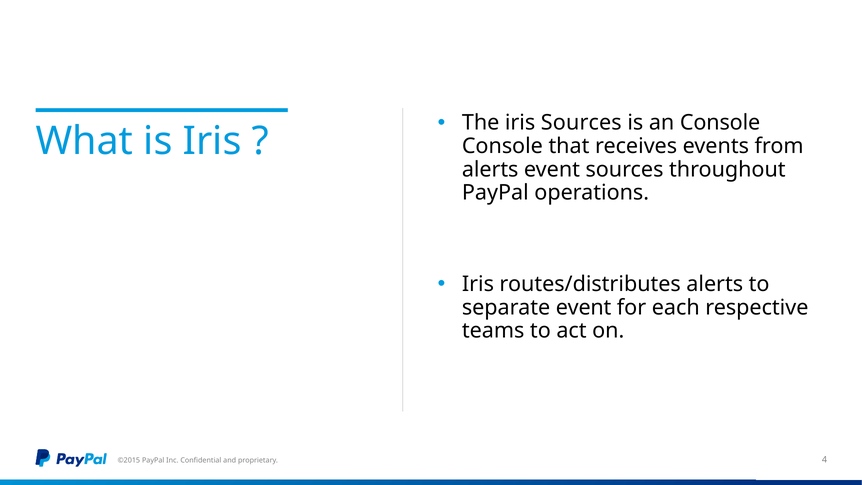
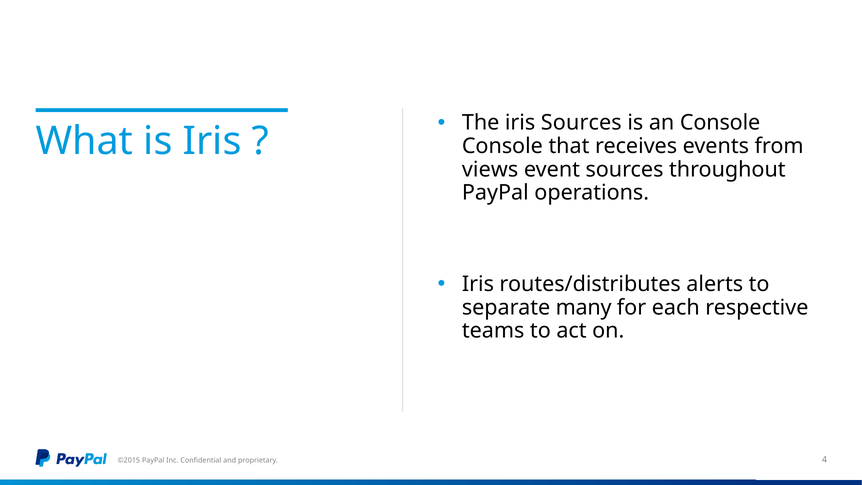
alerts at (490, 169): alerts -> views
separate event: event -> many
